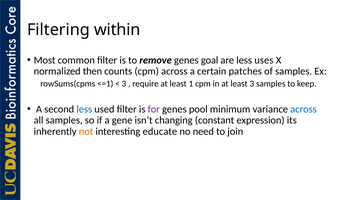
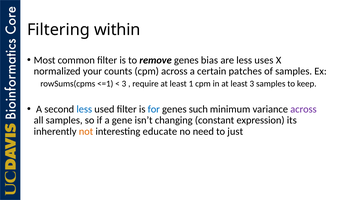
goal: goal -> bias
then: then -> your
for colour: purple -> blue
pool: pool -> such
across at (303, 109) colour: blue -> purple
join: join -> just
